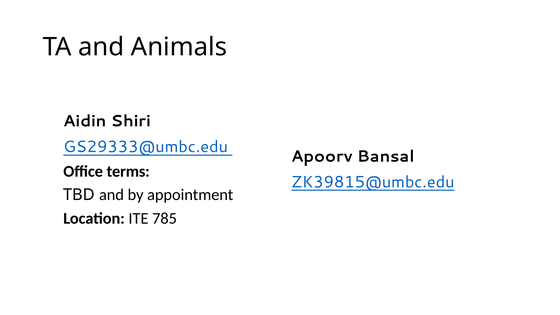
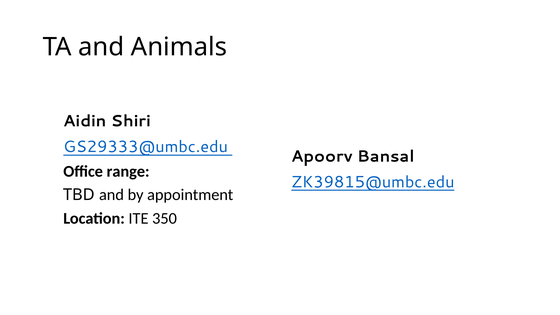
terms: terms -> range
785: 785 -> 350
